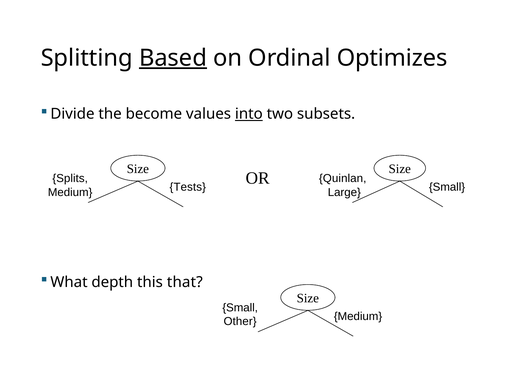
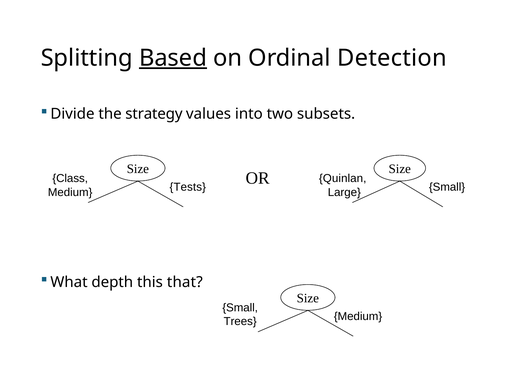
Optimizes: Optimizes -> Detection
become: become -> strategy
into underline: present -> none
Splits: Splits -> Class
Other: Other -> Trees
